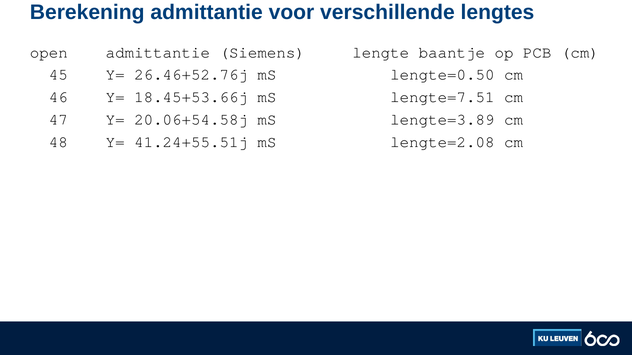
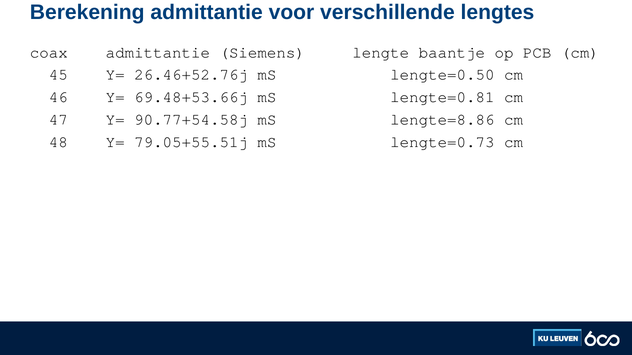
open: open -> coax
18.45+53.66j: 18.45+53.66j -> 69.48+53.66j
lengte=7.51: lengte=7.51 -> lengte=0.81
20.06+54.58j: 20.06+54.58j -> 90.77+54.58j
lengte=3.89: lengte=3.89 -> lengte=8.86
41.24+55.51j: 41.24+55.51j -> 79.05+55.51j
lengte=2.08: lengte=2.08 -> lengte=0.73
